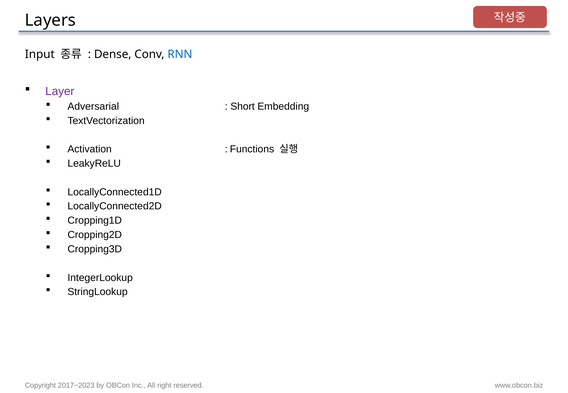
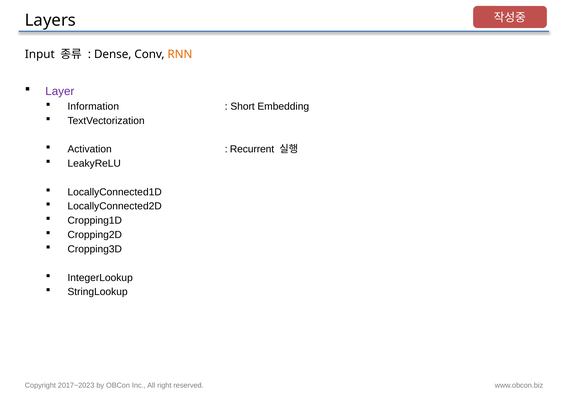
RNN colour: blue -> orange
Adversarial: Adversarial -> Information
Functions: Functions -> Recurrent
